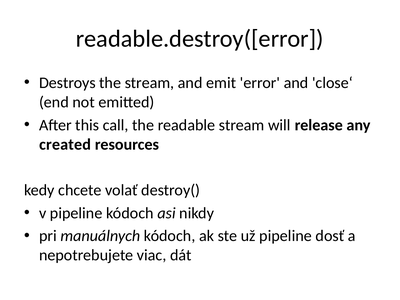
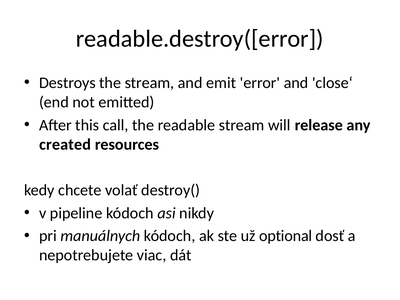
už pipeline: pipeline -> optional
